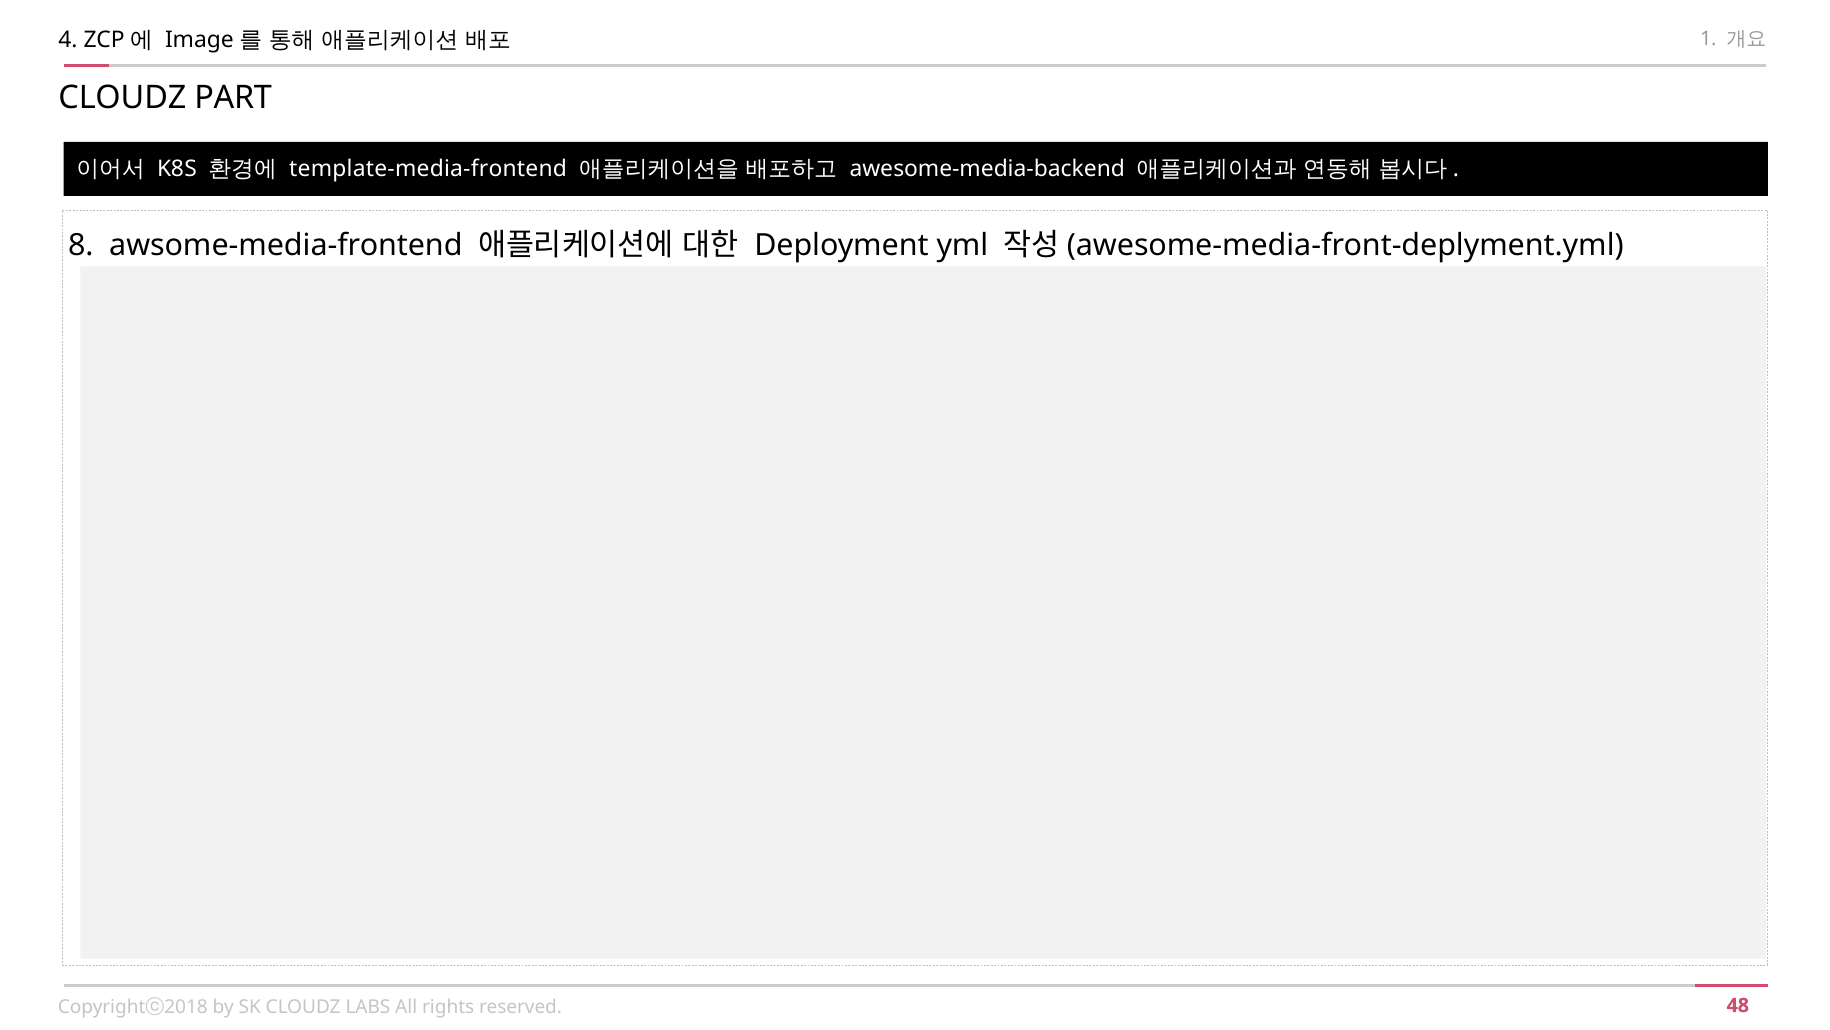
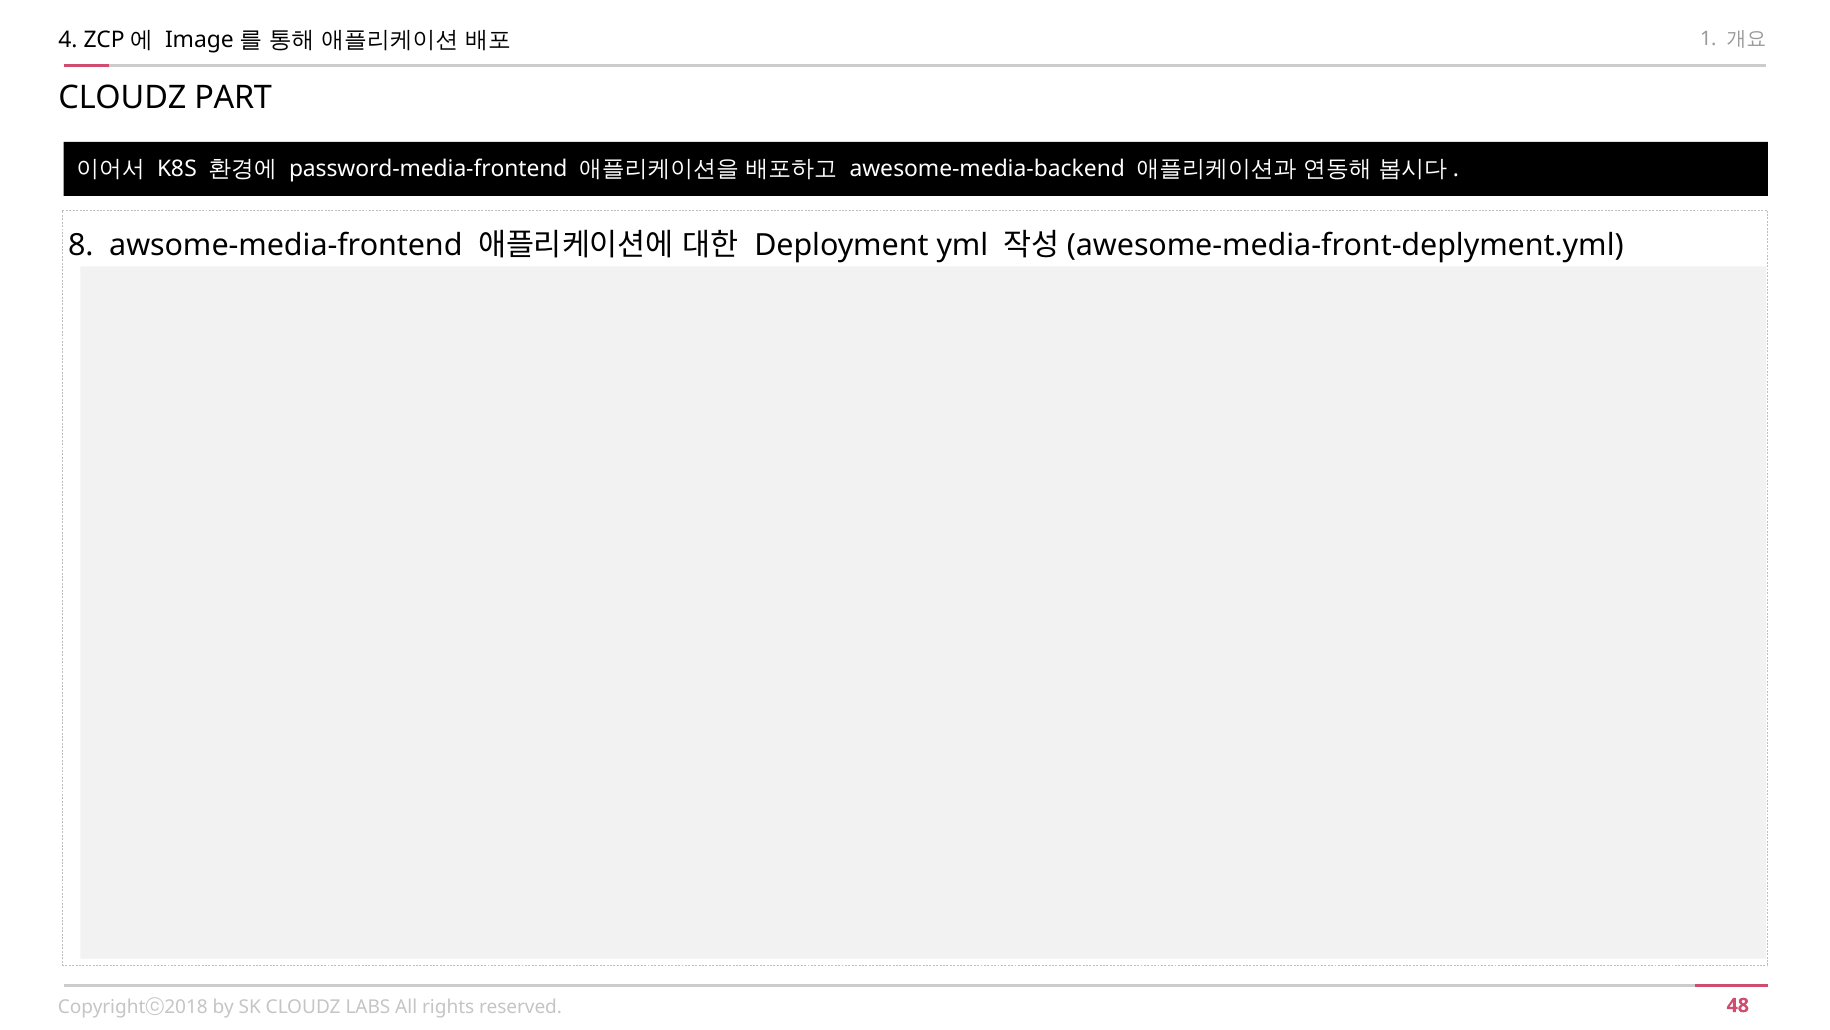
template-media-frontend: template-media-frontend -> password-media-frontend
